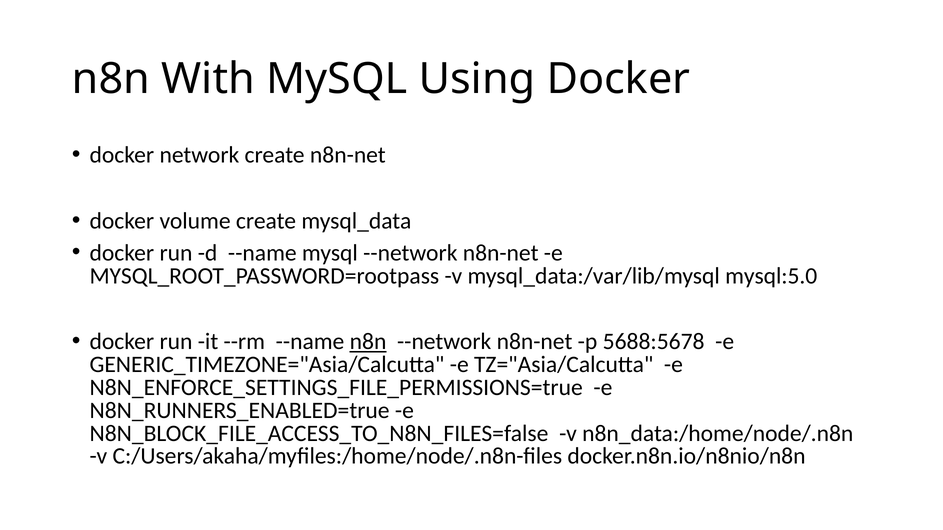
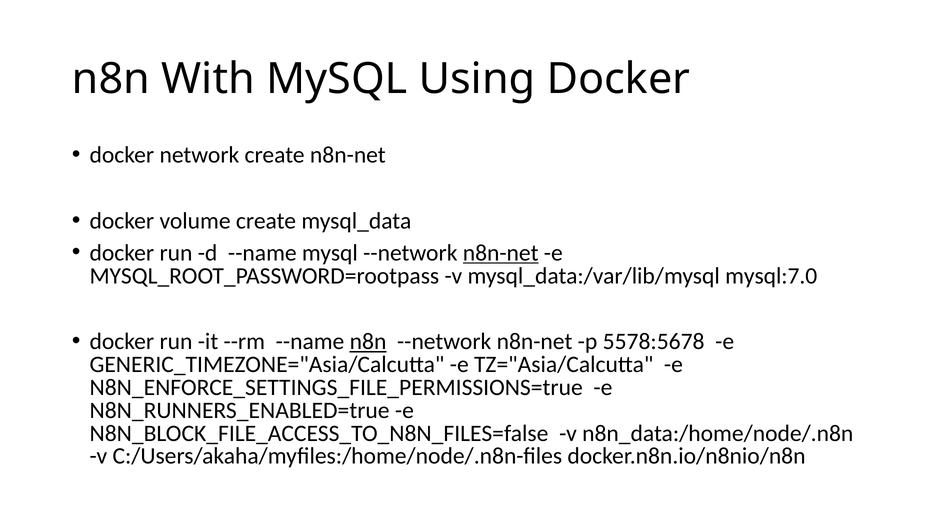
n8n-net at (501, 253) underline: none -> present
mysql:5.0: mysql:5.0 -> mysql:7.0
5688:5678: 5688:5678 -> 5578:5678
